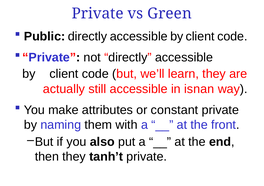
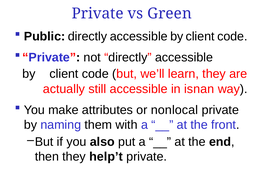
constant: constant -> nonlocal
tanh’t: tanh’t -> help’t
